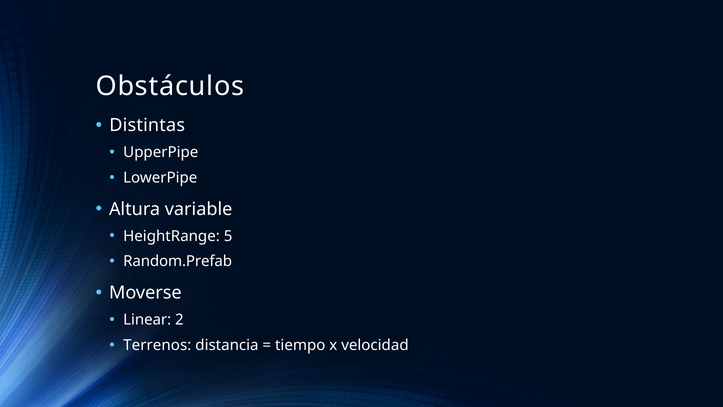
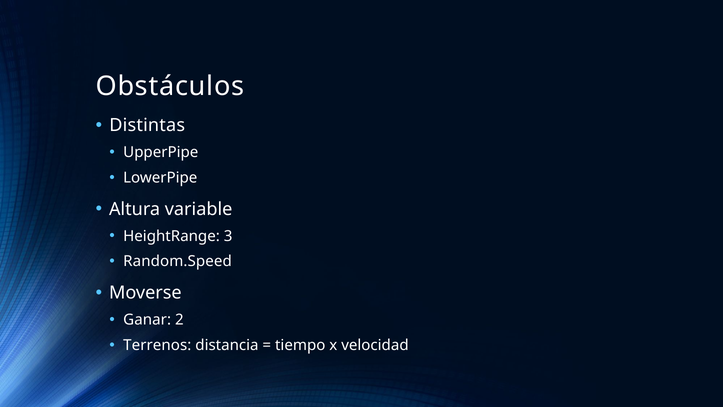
5: 5 -> 3
Random.Prefab: Random.Prefab -> Random.Speed
Linear: Linear -> Ganar
